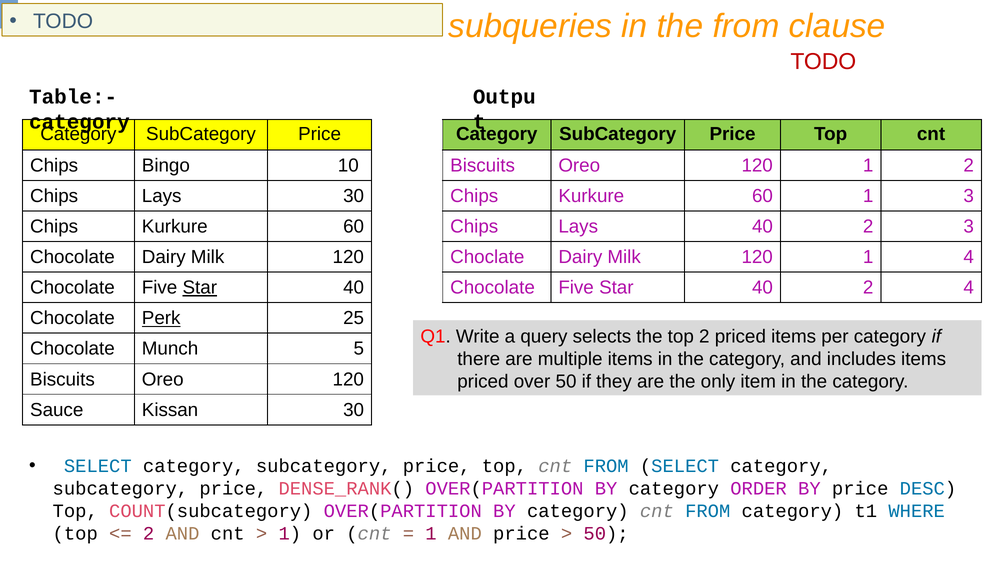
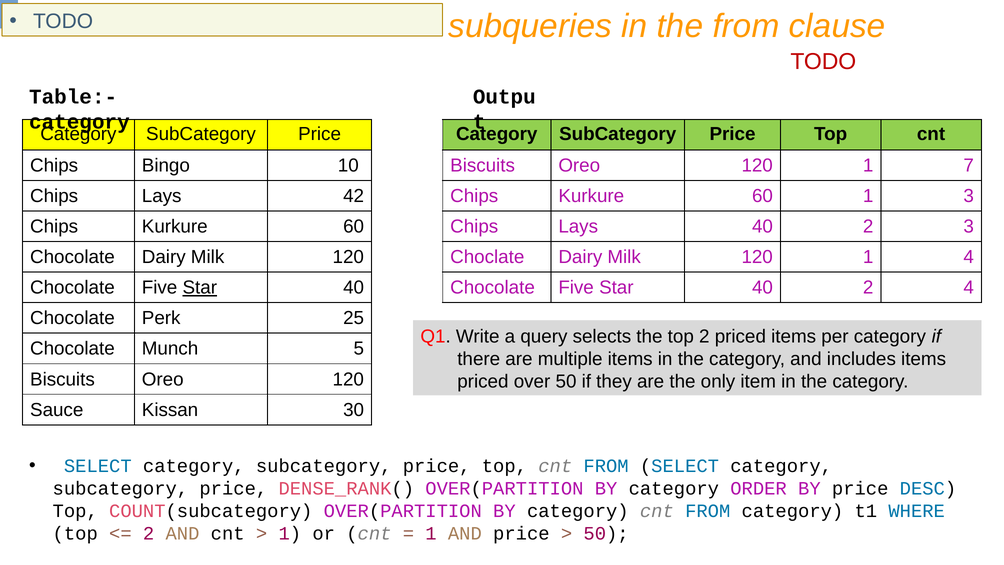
1 2: 2 -> 7
Lays 30: 30 -> 42
Perk underline: present -> none
